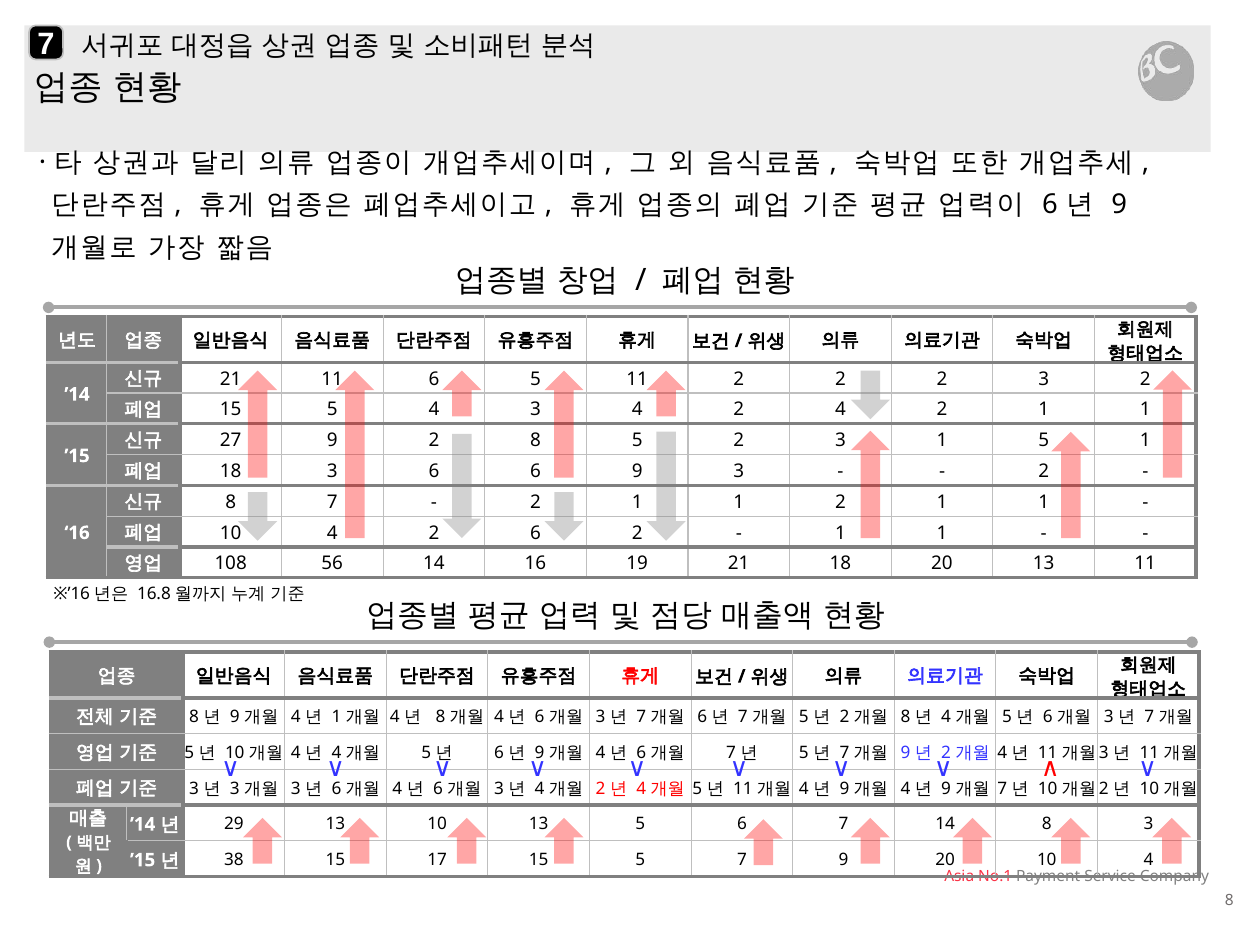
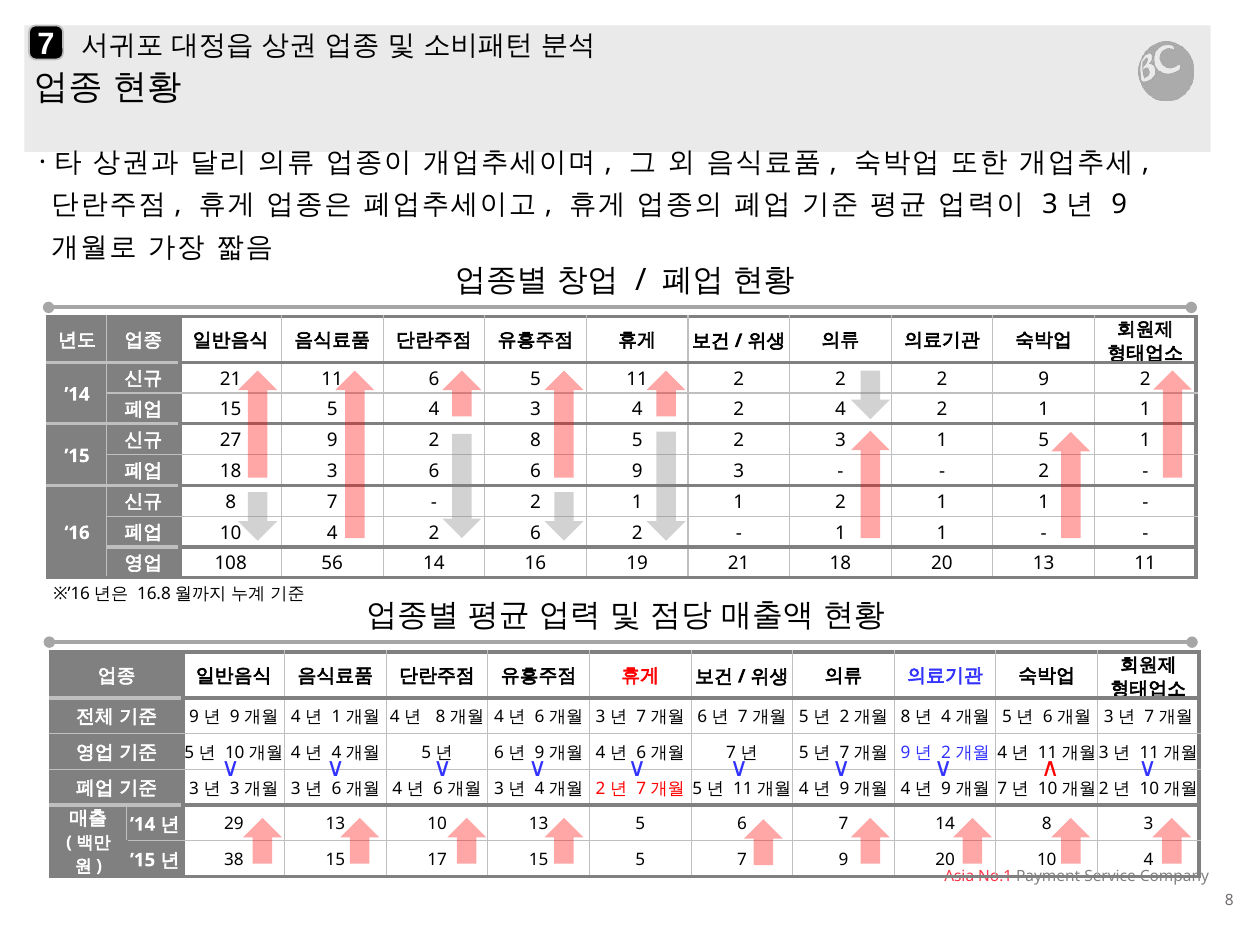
6 at (1050, 205): 6 -> 3
2 2 3: 3 -> 9
8 at (194, 717): 8 -> 9
4 at (641, 789): 4 -> 7
